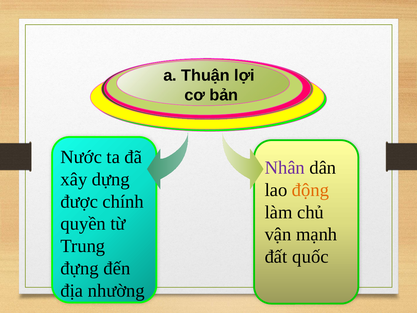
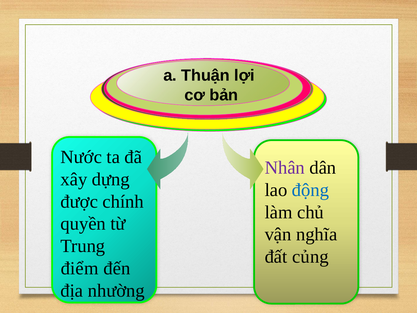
động colour: orange -> blue
mạnh: mạnh -> nghĩa
quốc: quốc -> củng
đựng: đựng -> điểm
